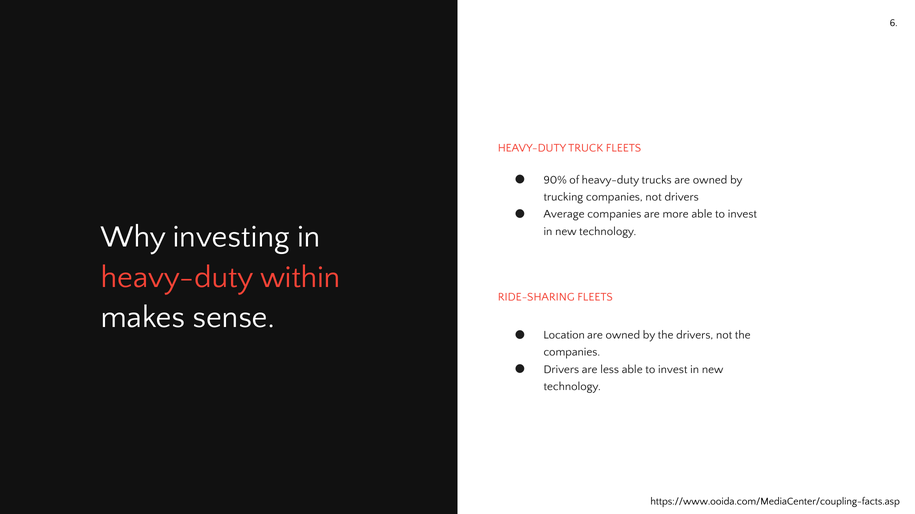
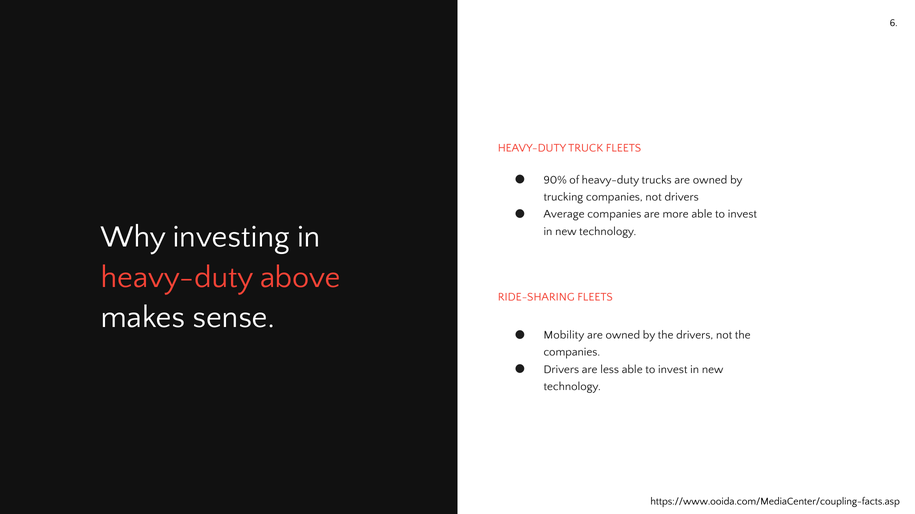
within: within -> above
Location: Location -> Mobility
